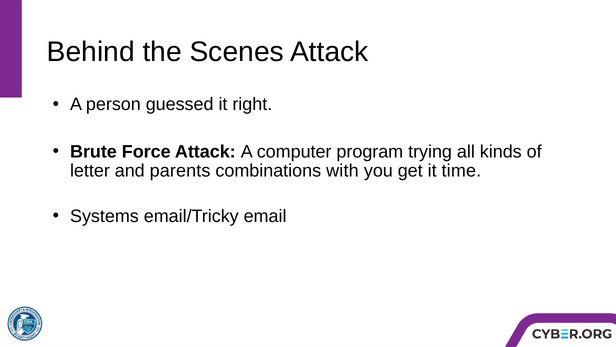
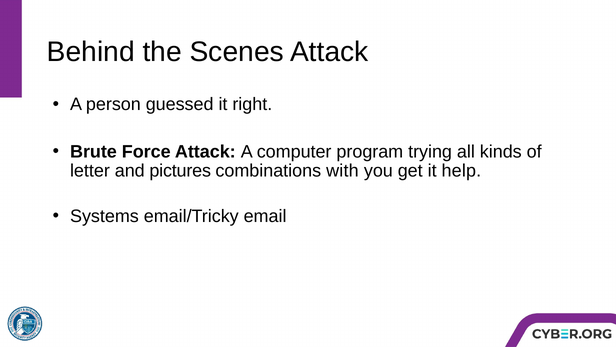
parents: parents -> pictures
time: time -> help
